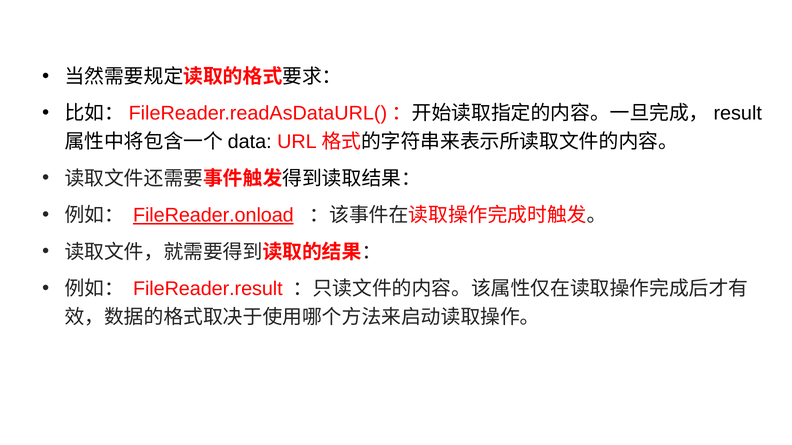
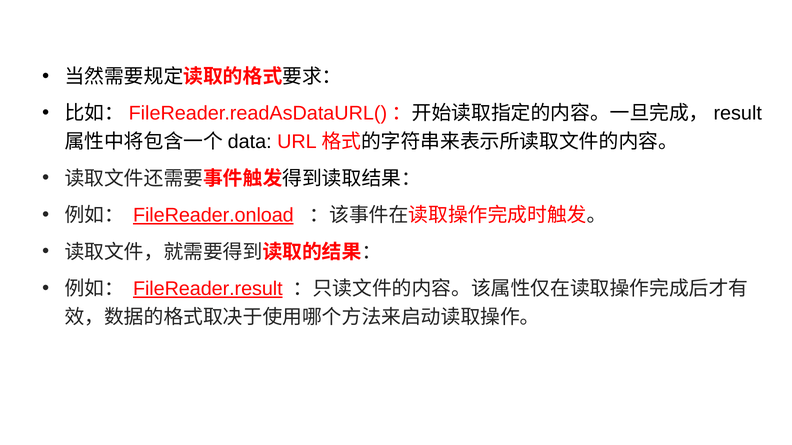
FileReader.result underline: none -> present
